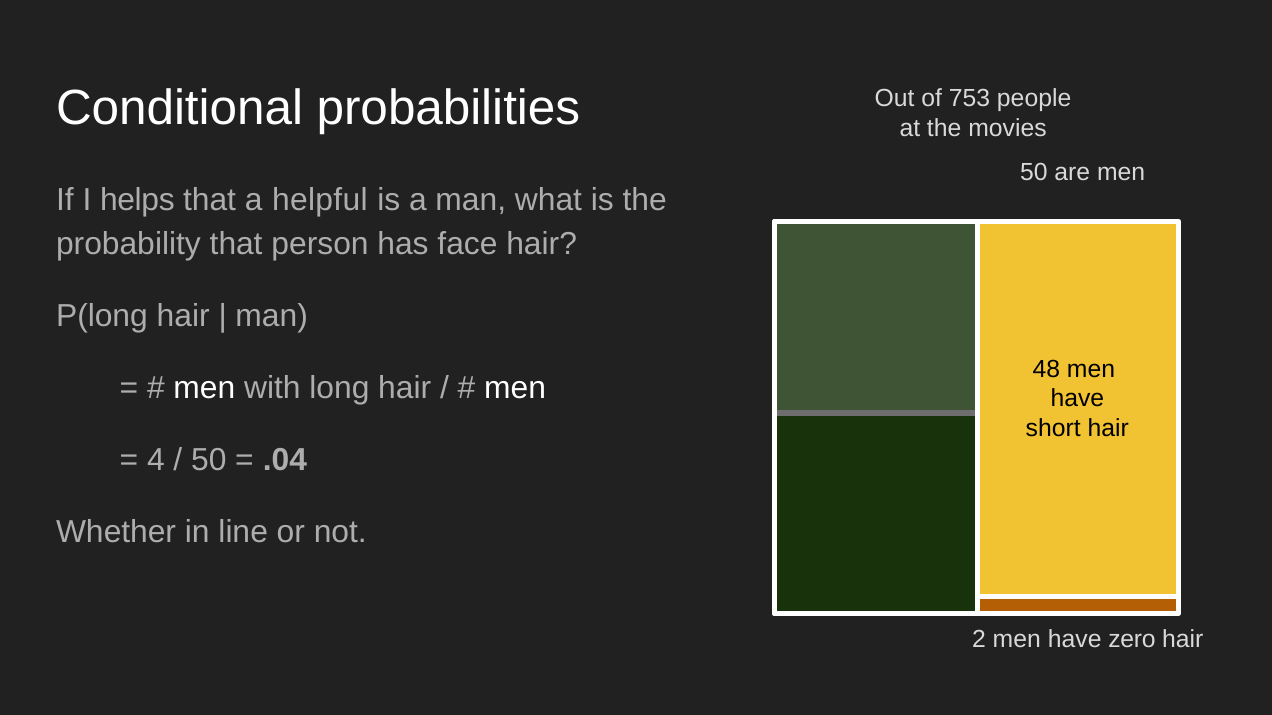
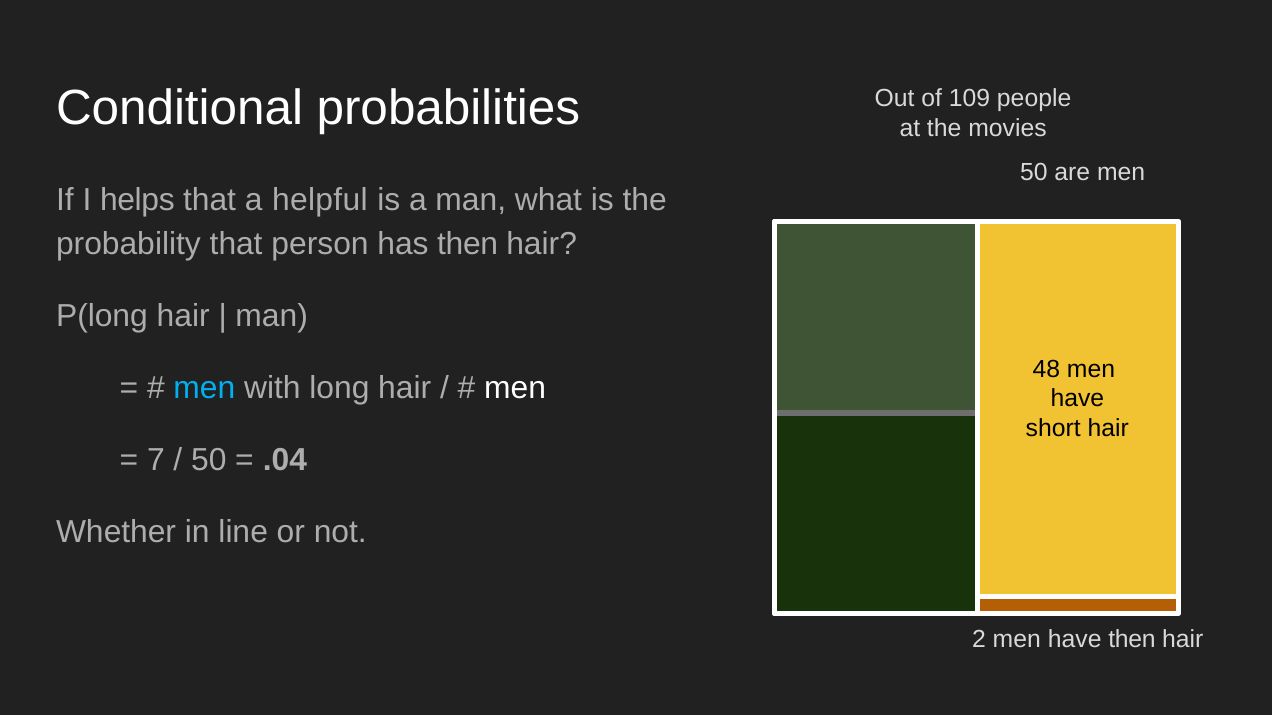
753: 753 -> 109
has face: face -> then
men at (204, 388) colour: white -> light blue
4: 4 -> 7
have zero: zero -> then
